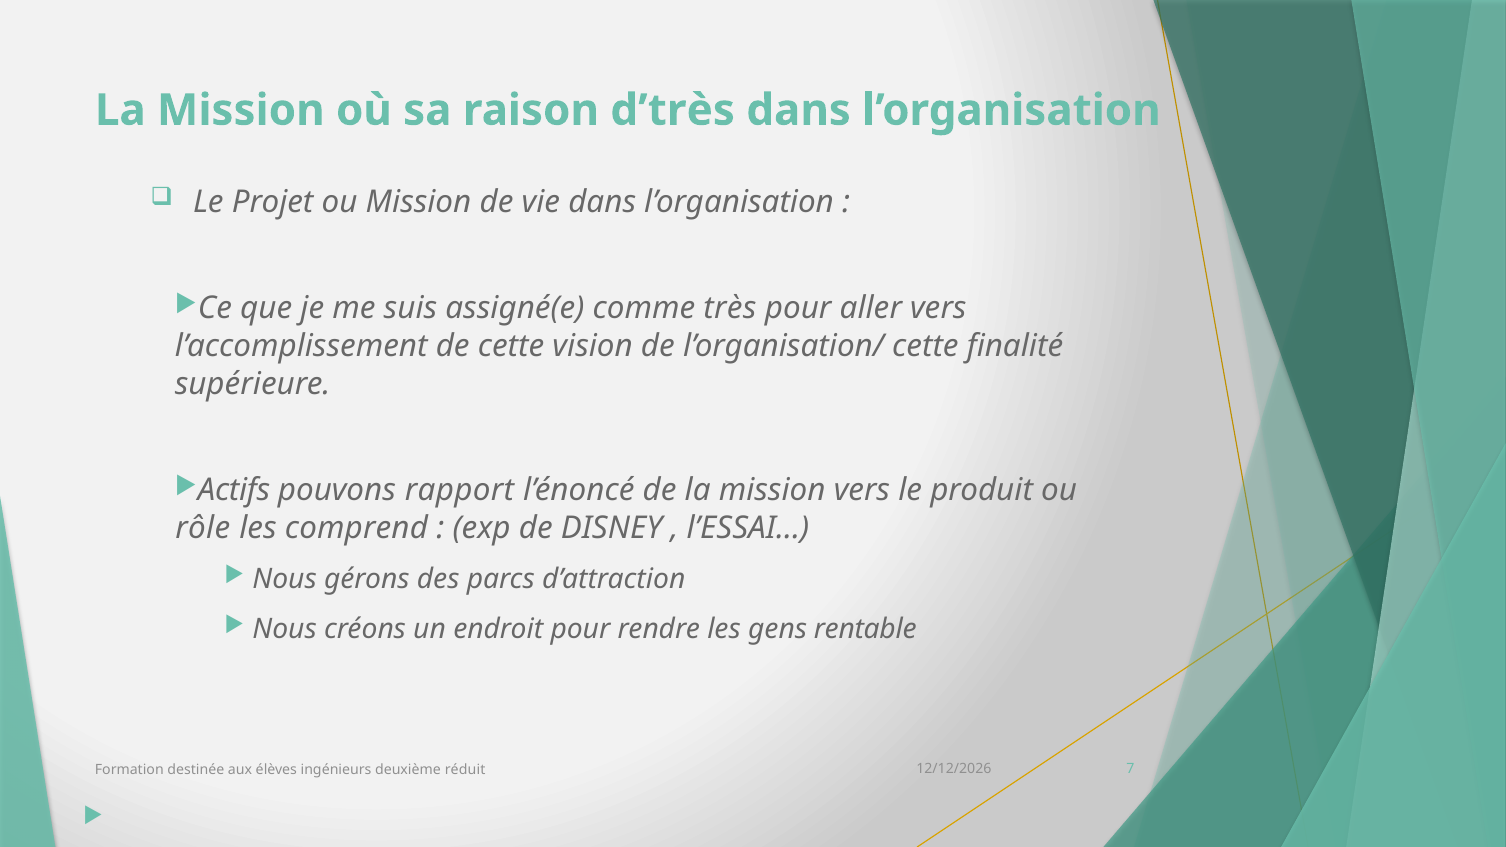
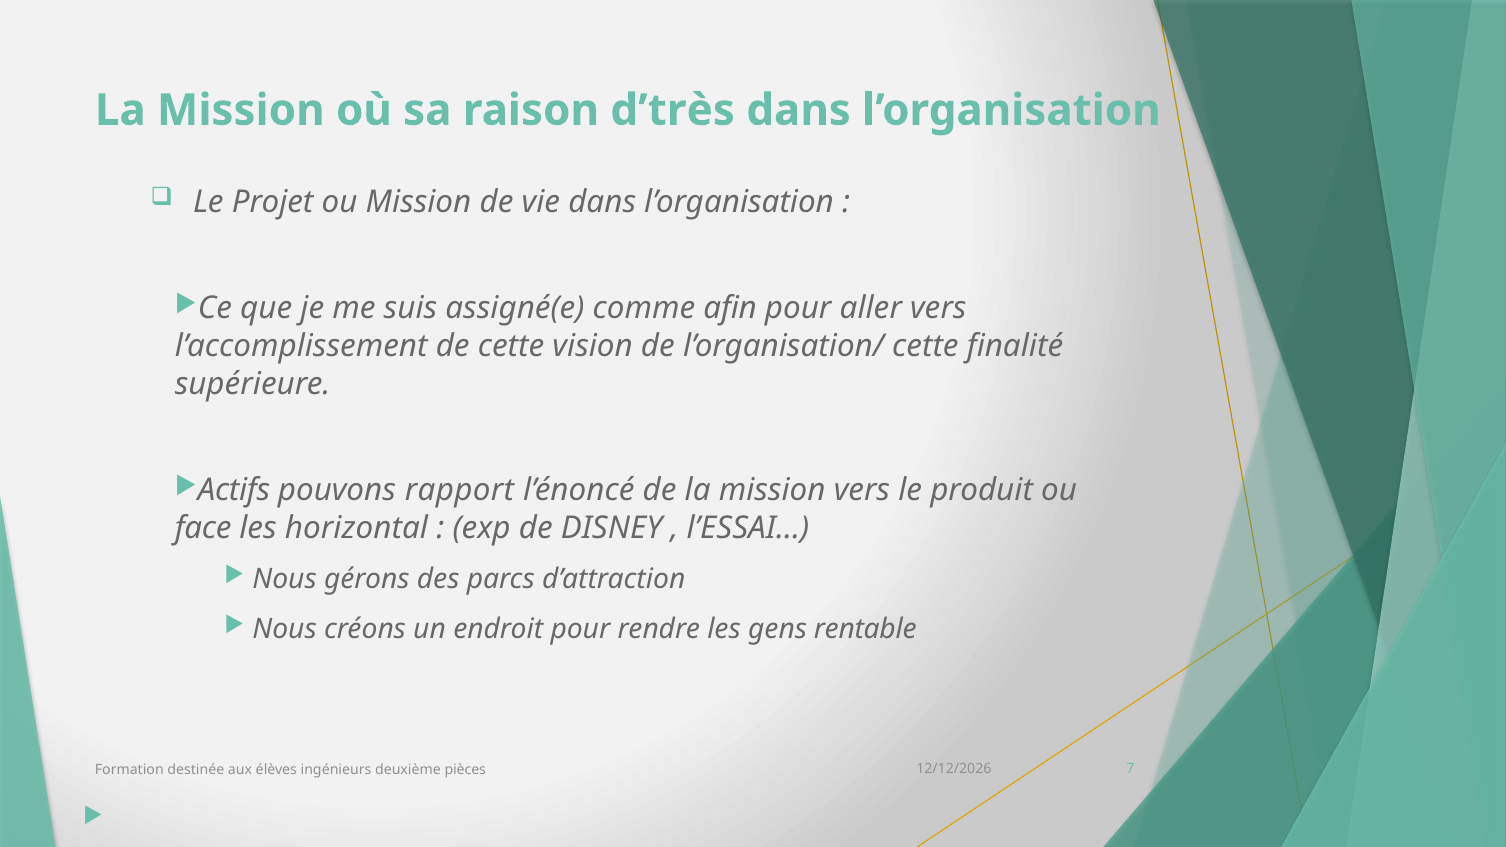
très: très -> afin
rôle: rôle -> face
comprend: comprend -> horizontal
réduit: réduit -> pièces
